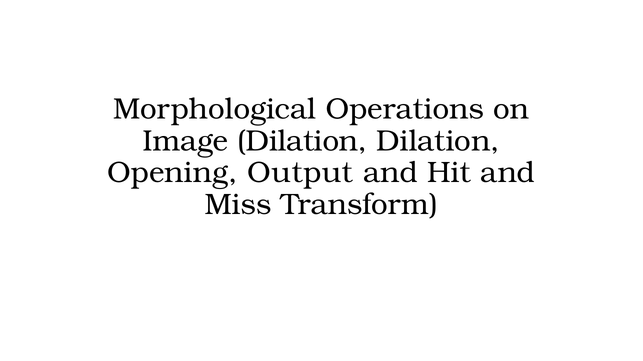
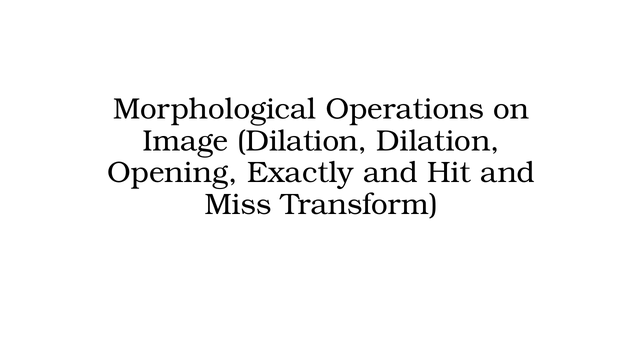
Output: Output -> Exactly
